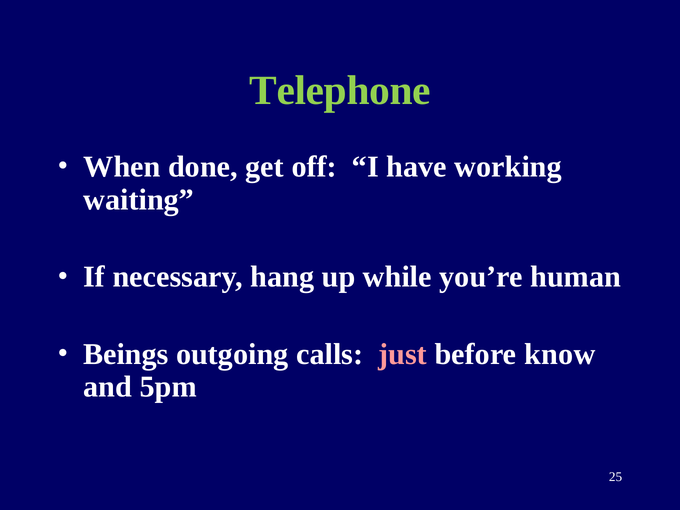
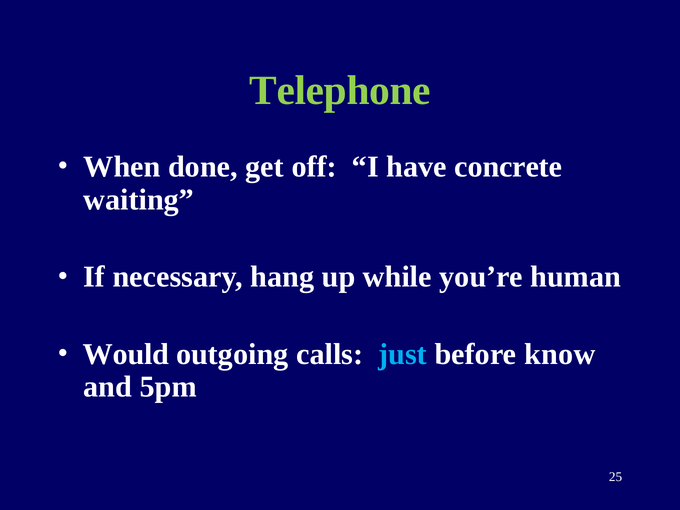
working: working -> concrete
Beings: Beings -> Would
just colour: pink -> light blue
